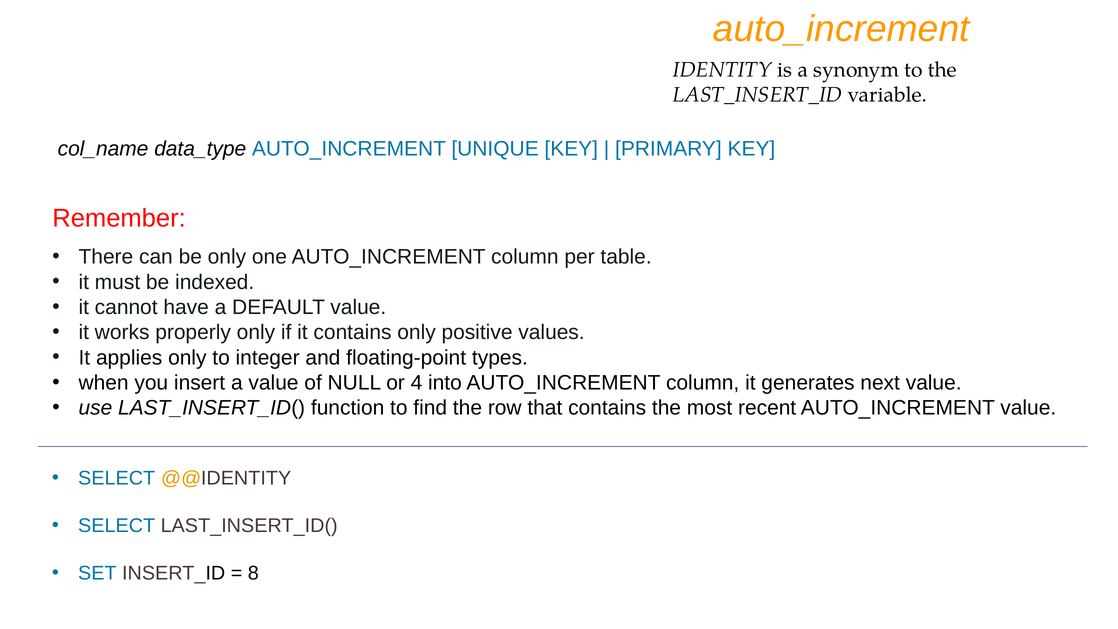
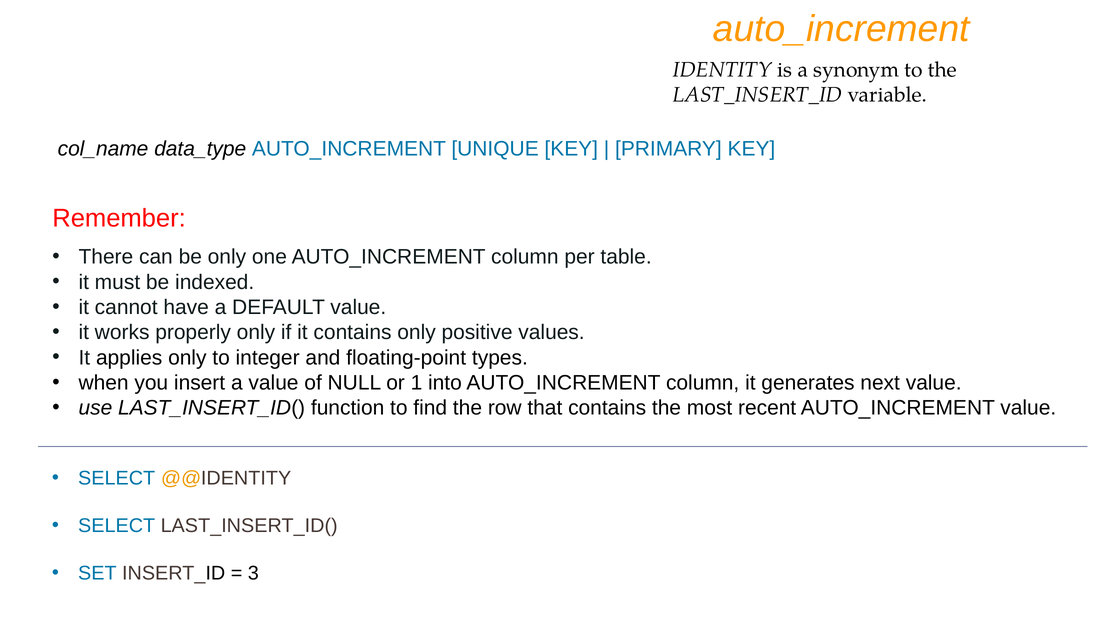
4: 4 -> 1
8: 8 -> 3
